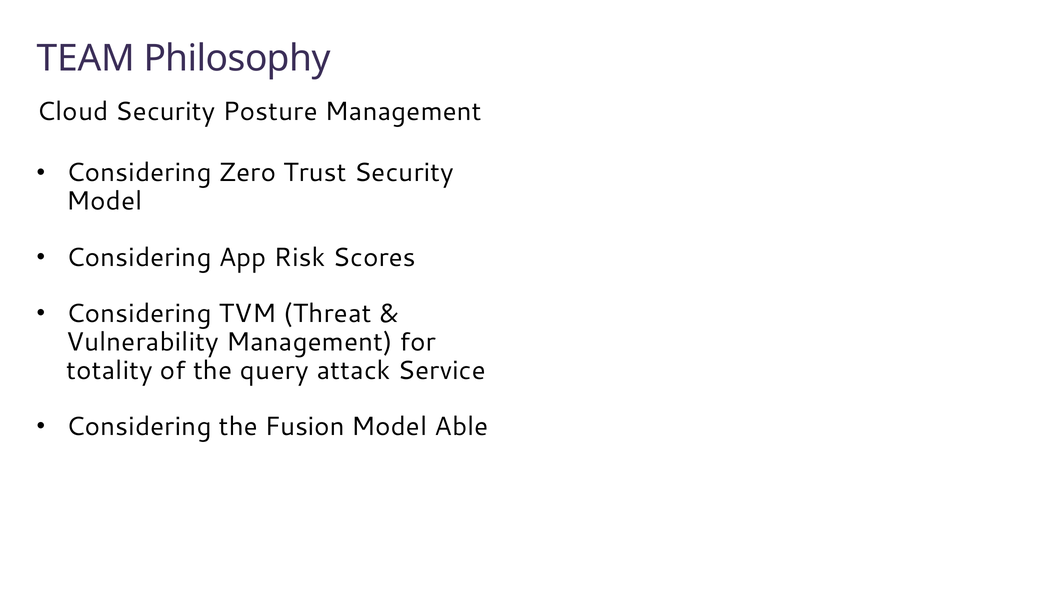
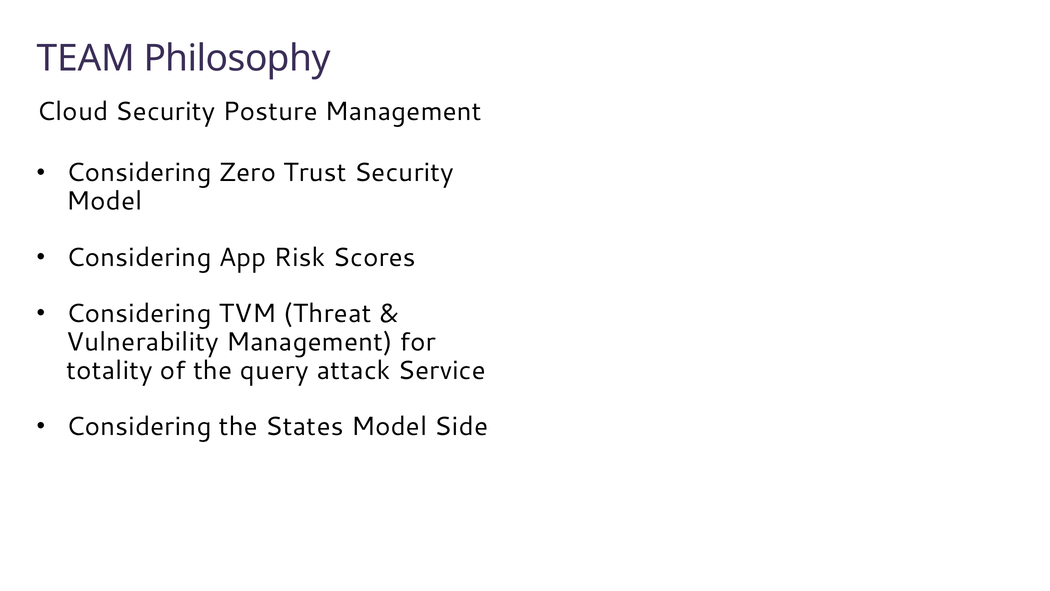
Fusion: Fusion -> States
Able: Able -> Side
